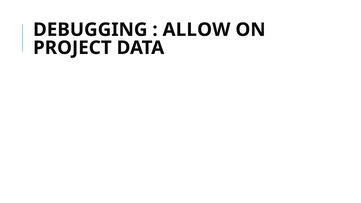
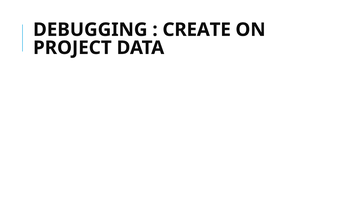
ALLOW: ALLOW -> CREATE
